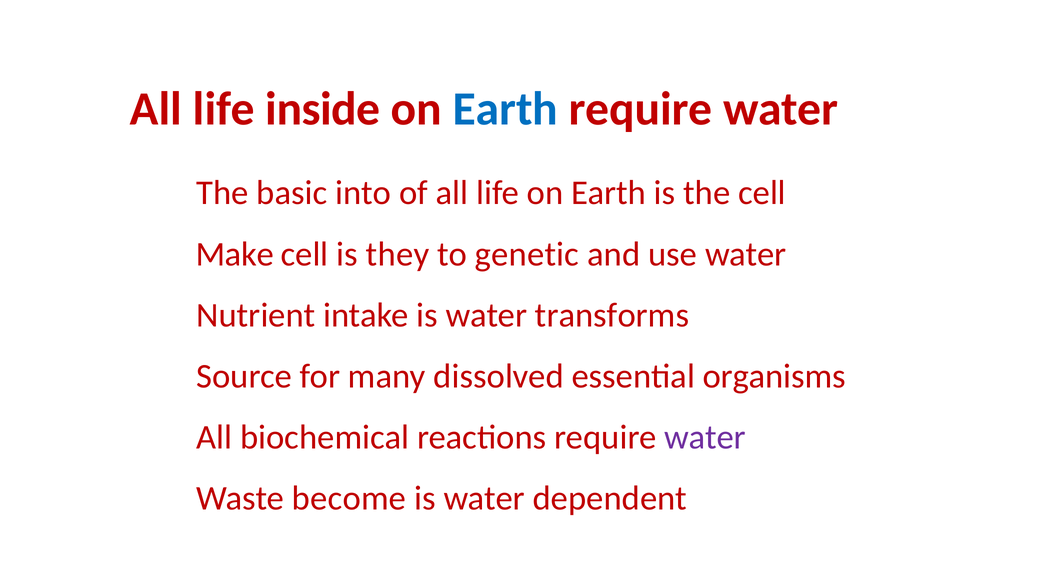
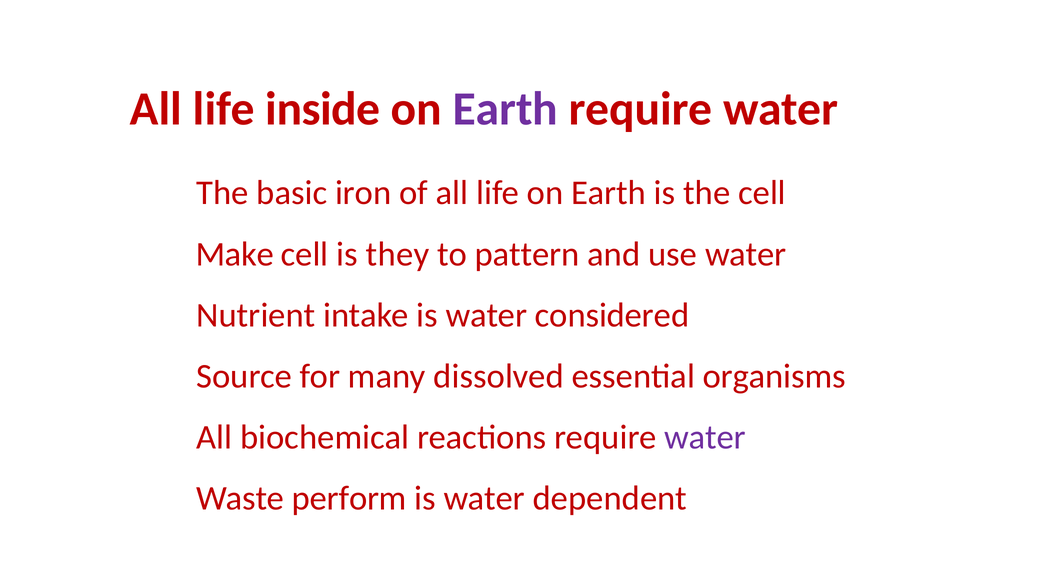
Earth at (505, 109) colour: blue -> purple
into: into -> iron
genetic: genetic -> pattern
transforms: transforms -> considered
become: become -> perform
